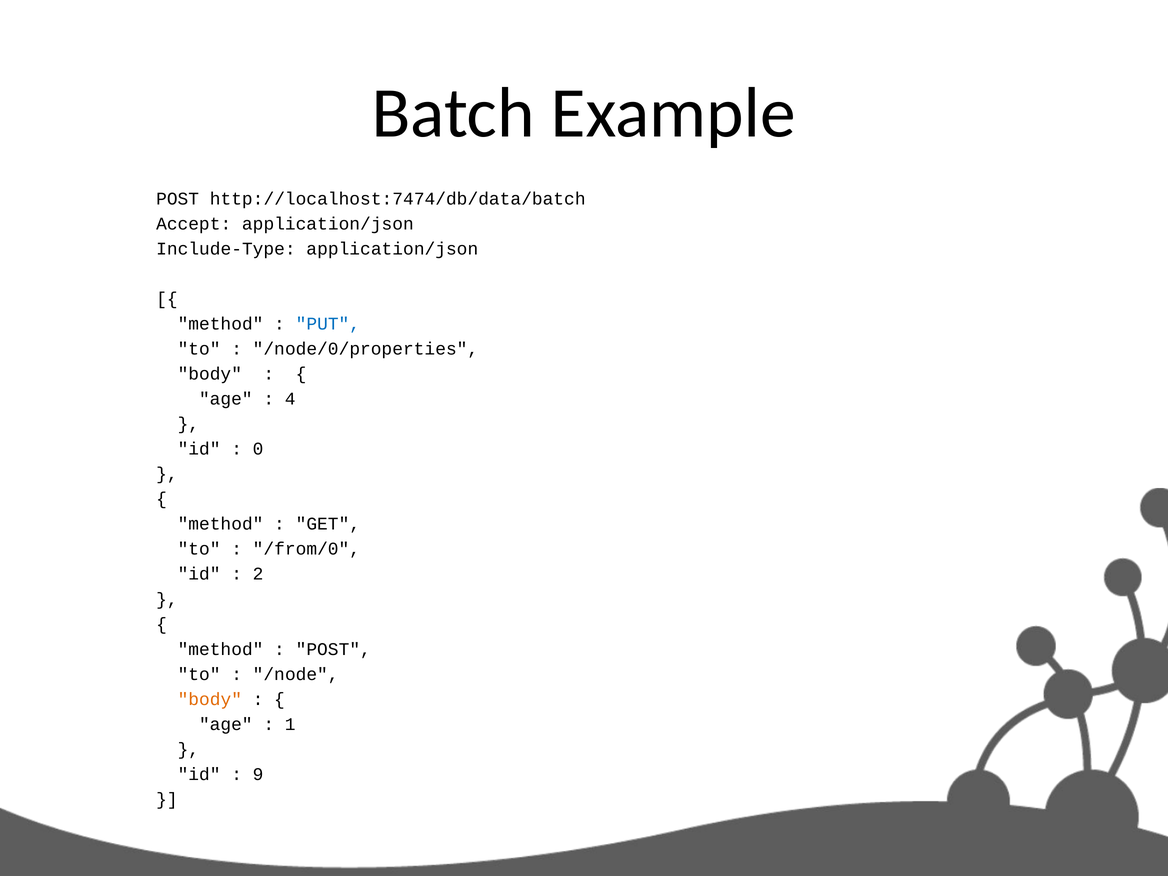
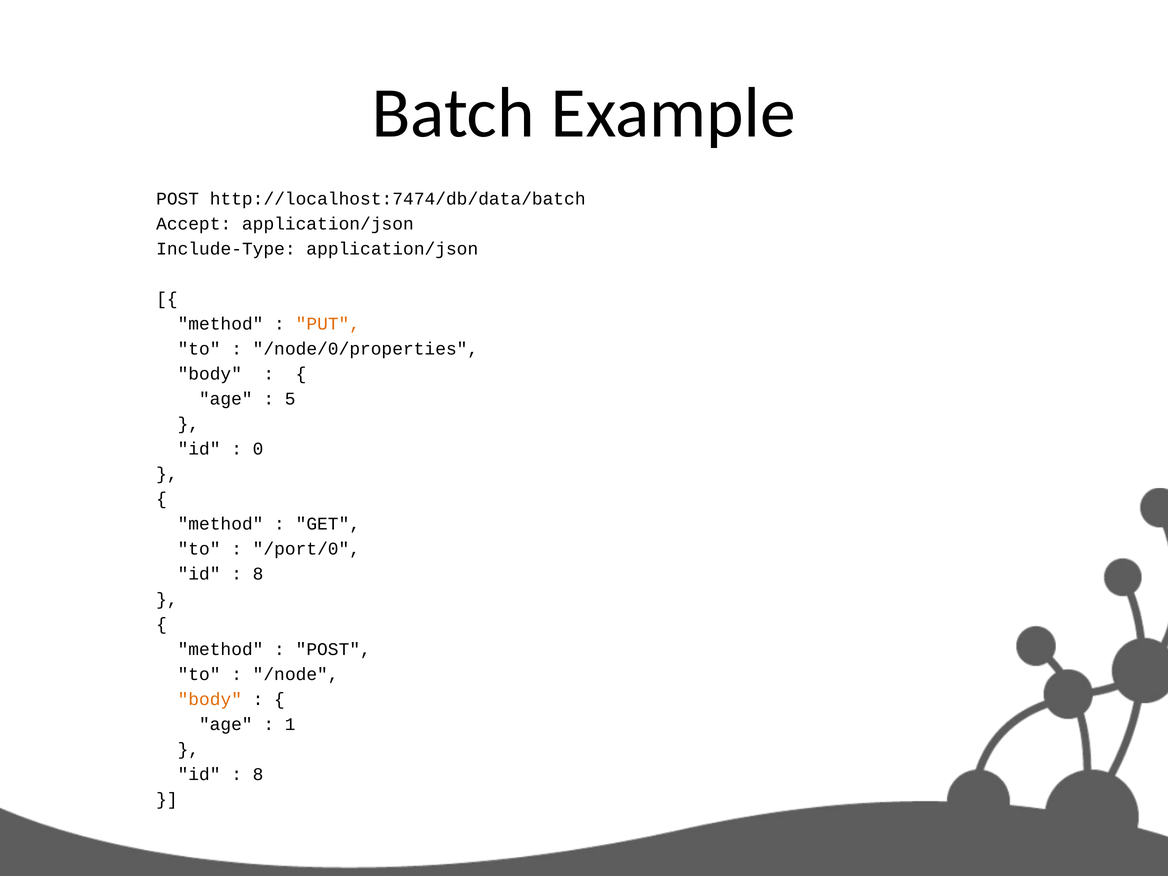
PUT colour: blue -> orange
4: 4 -> 5
/from/0: /from/0 -> /port/0
2 at (258, 574): 2 -> 8
9 at (258, 774): 9 -> 8
